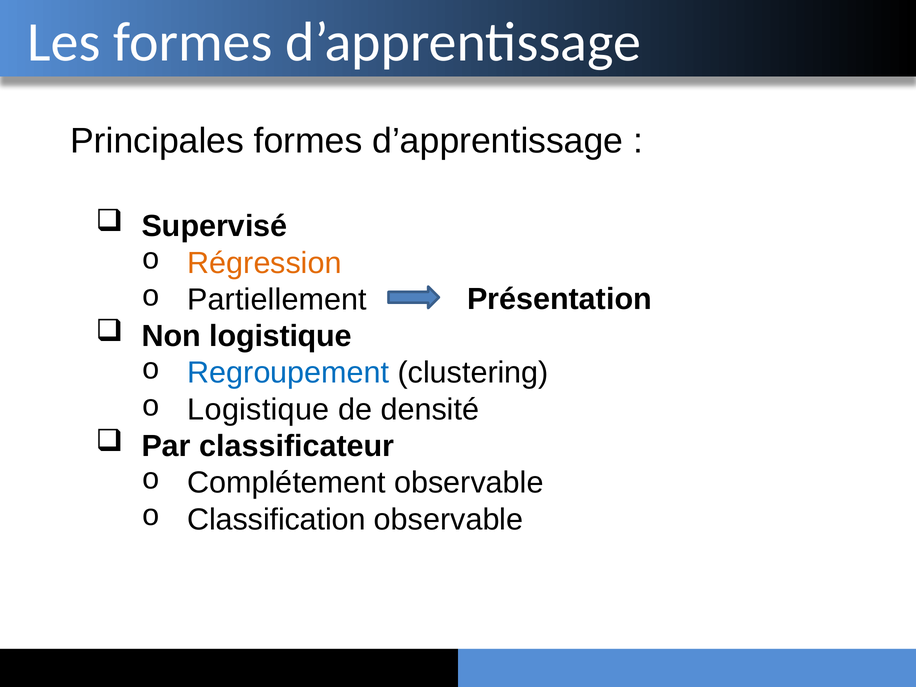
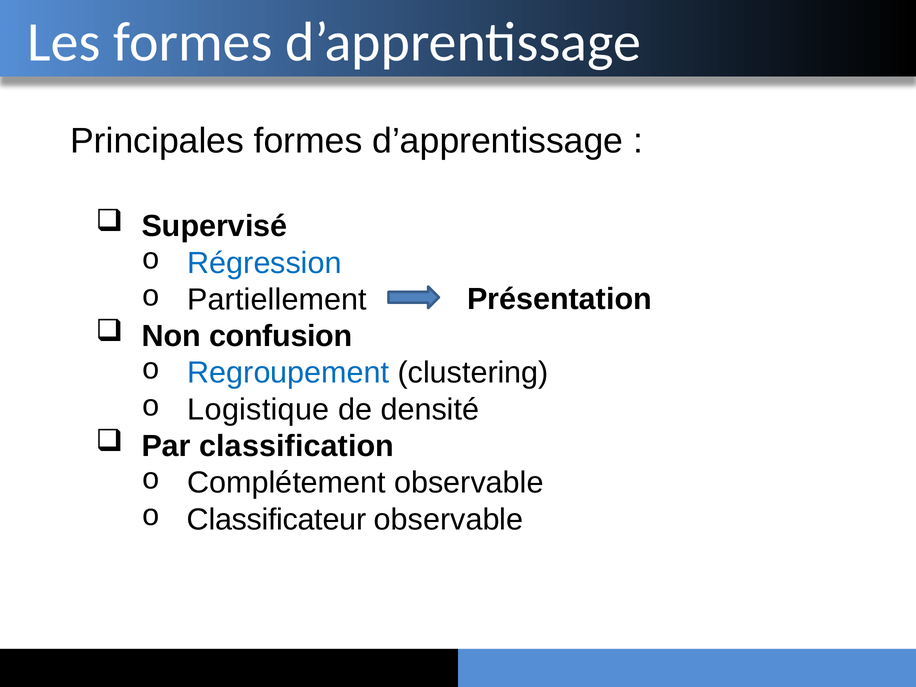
Régression colour: orange -> blue
Non logistique: logistique -> confusion
classificateur: classificateur -> classification
Classification: Classification -> Classificateur
